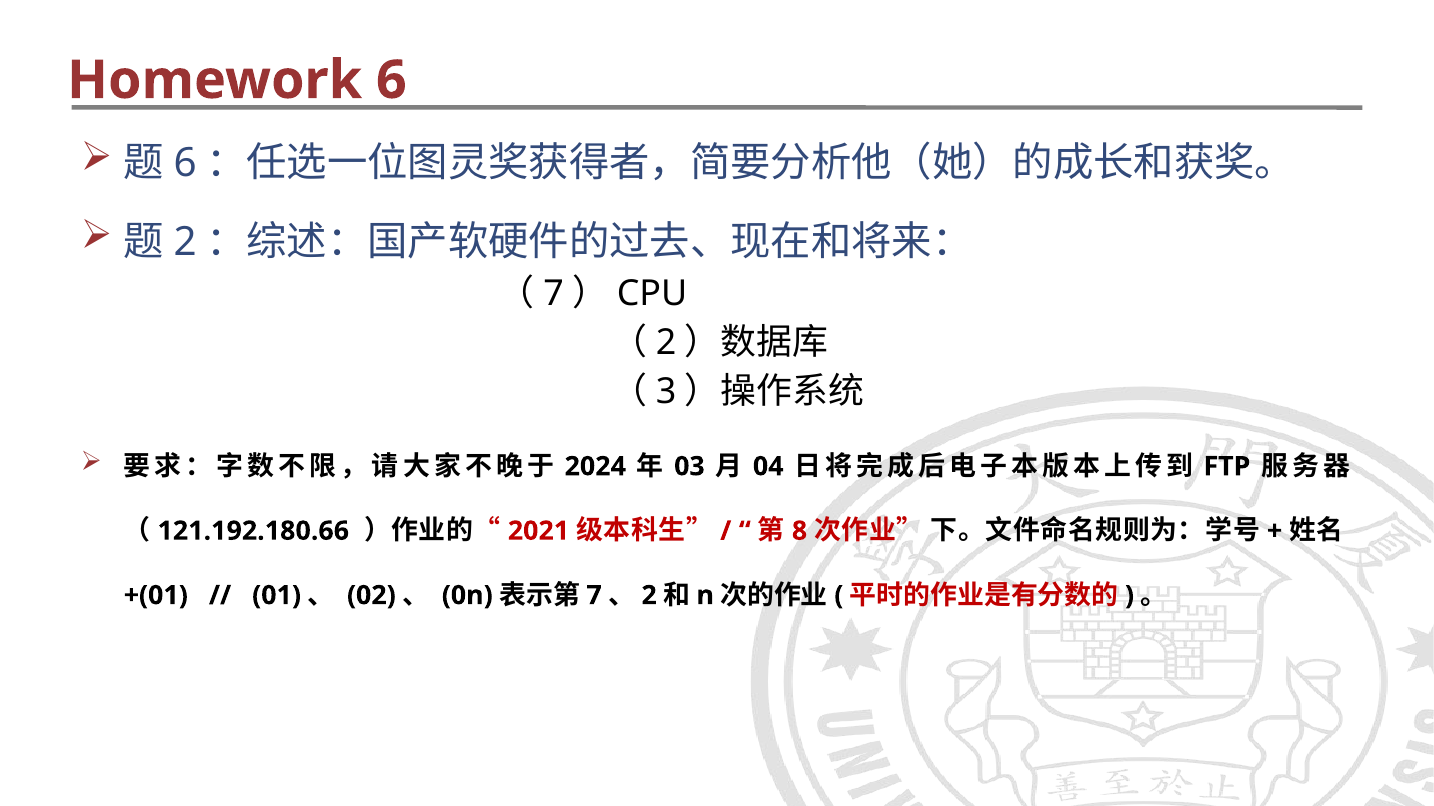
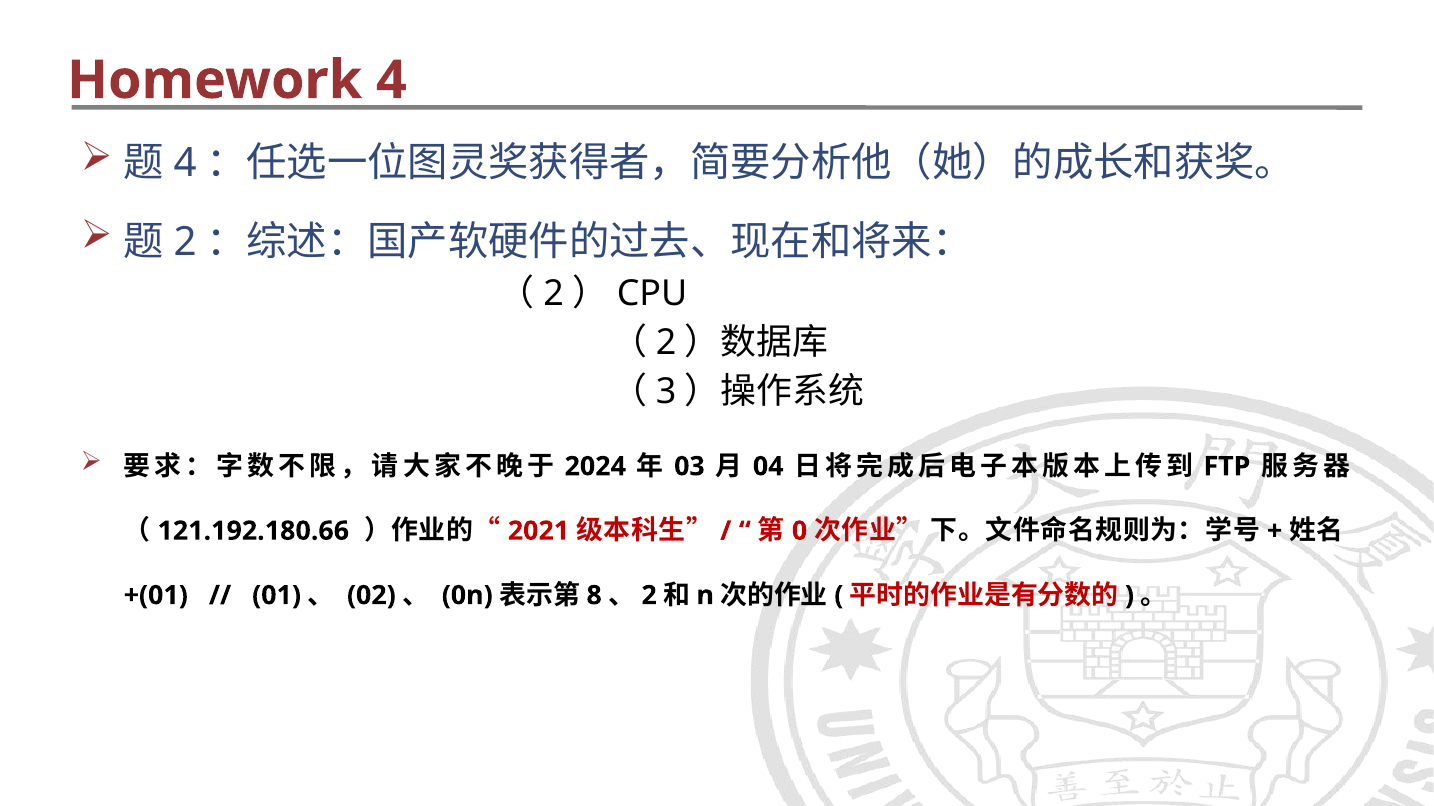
Homework 6: 6 -> 4
6 at (185, 164): 6 -> 4
7 at (554, 294): 7 -> 2
8: 8 -> 0
7 at (594, 596): 7 -> 8
